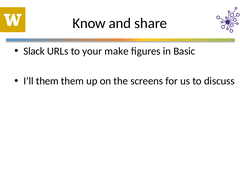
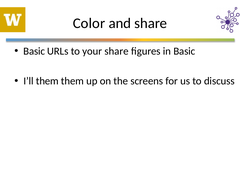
Know: Know -> Color
Slack at (34, 51): Slack -> Basic
your make: make -> share
